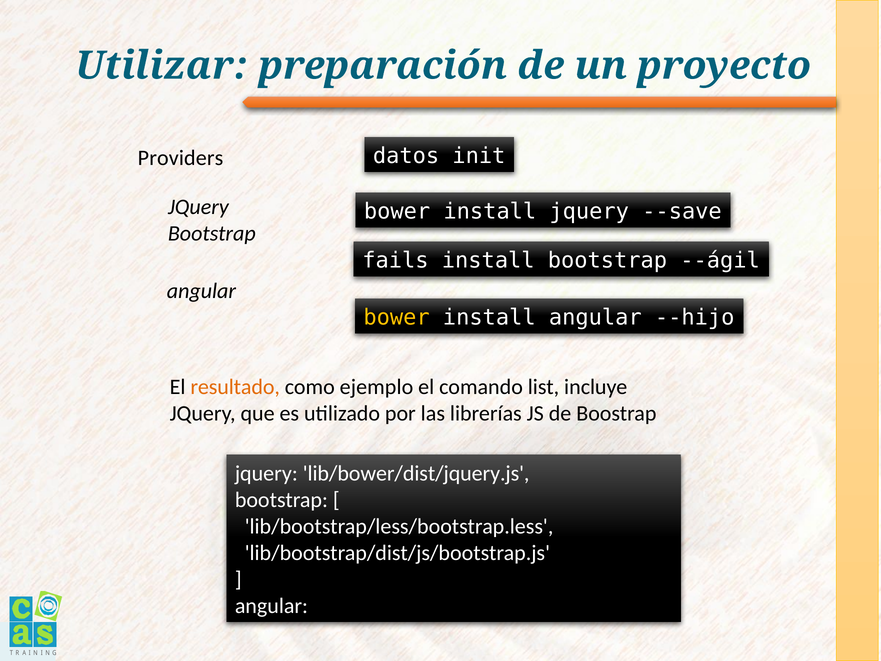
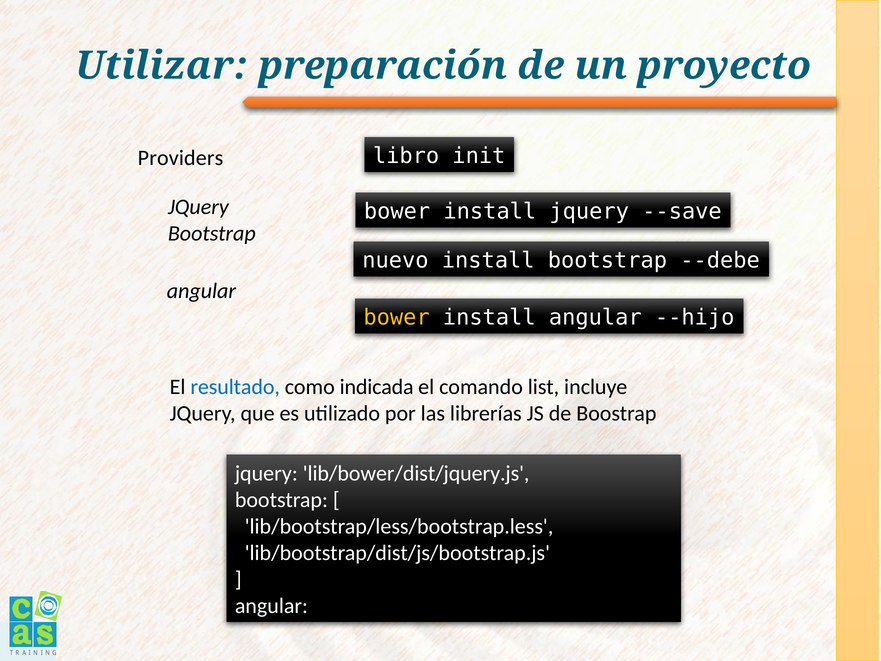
datos: datos -> libro
fails: fails -> nuevo
--ágil: --ágil -> --debe
resultado colour: orange -> blue
ejemplo: ejemplo -> indicada
